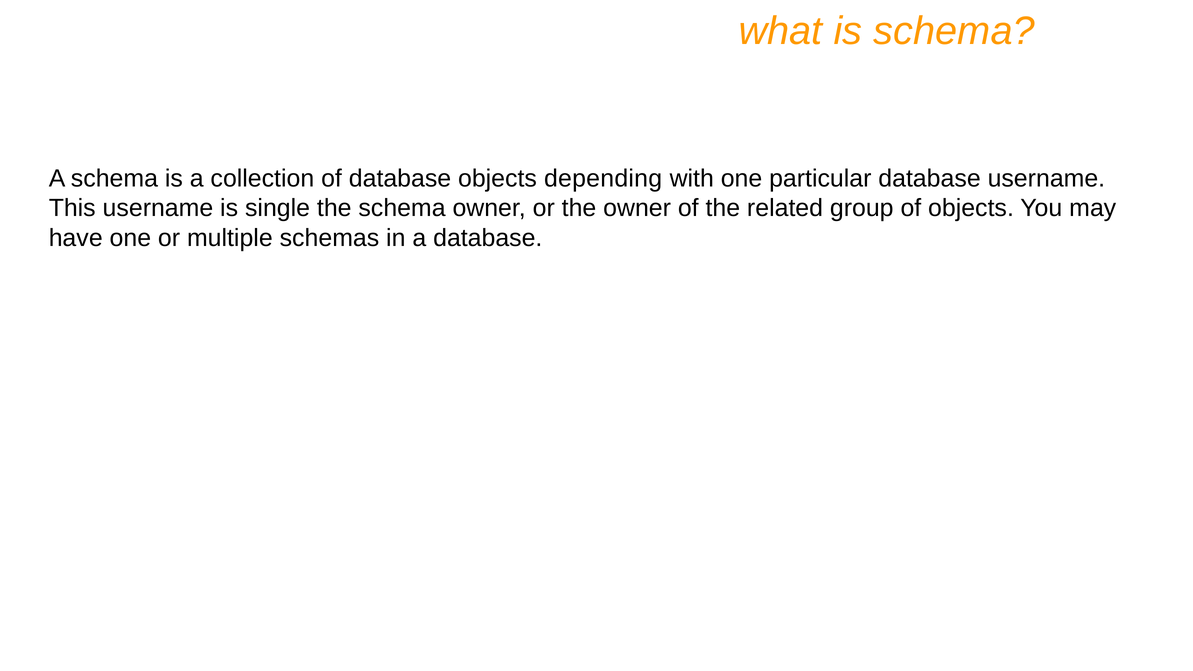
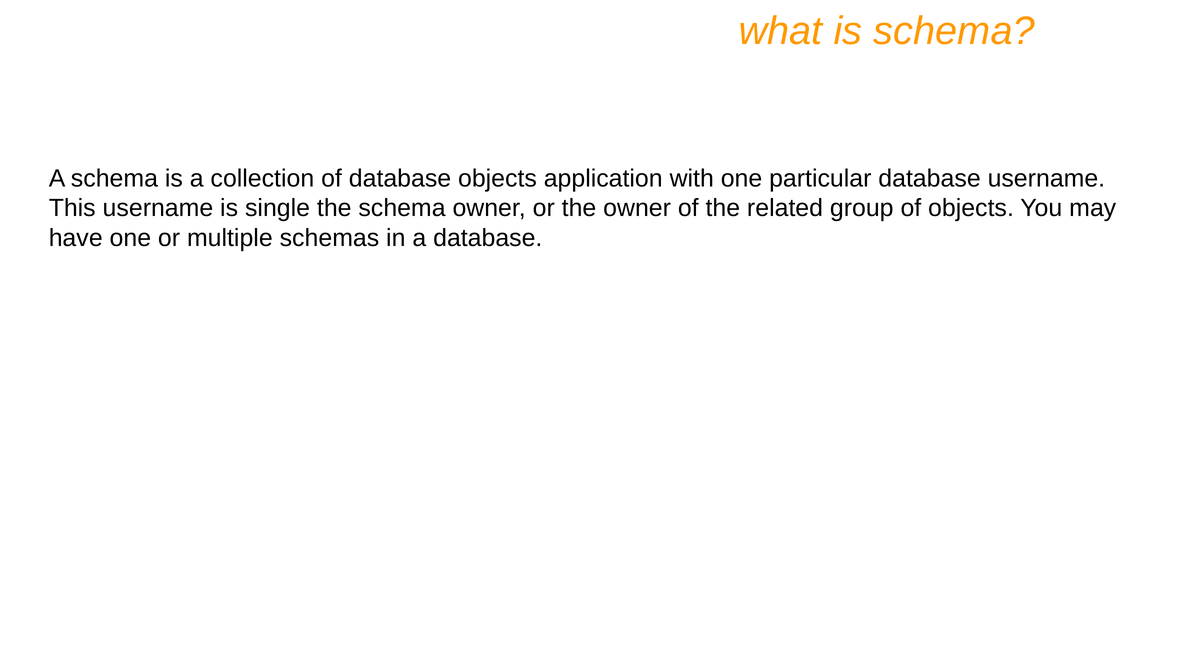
depending: depending -> application
